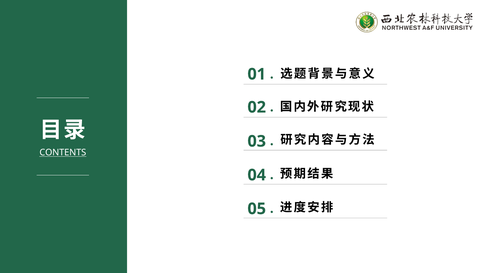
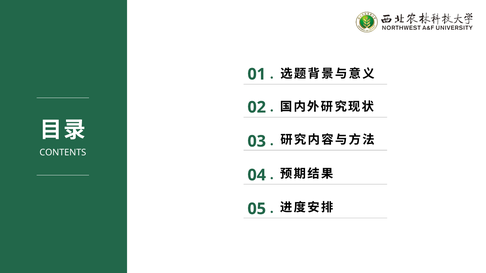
CONTENTS underline: present -> none
